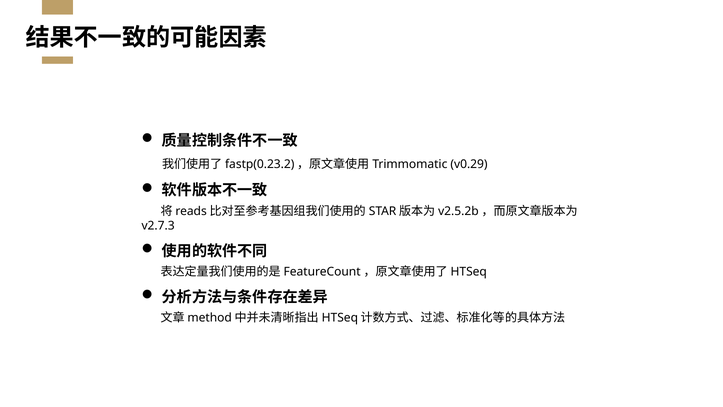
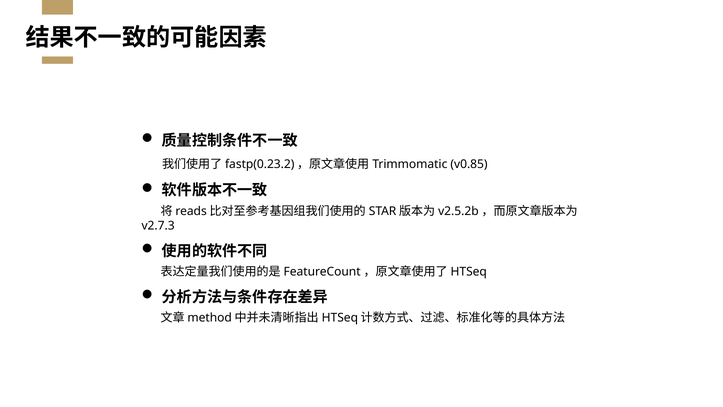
v0.29: v0.29 -> v0.85
